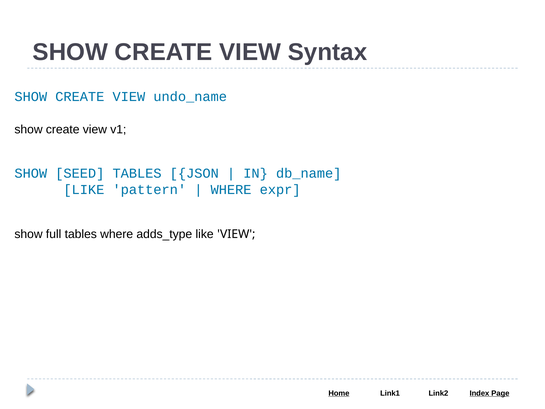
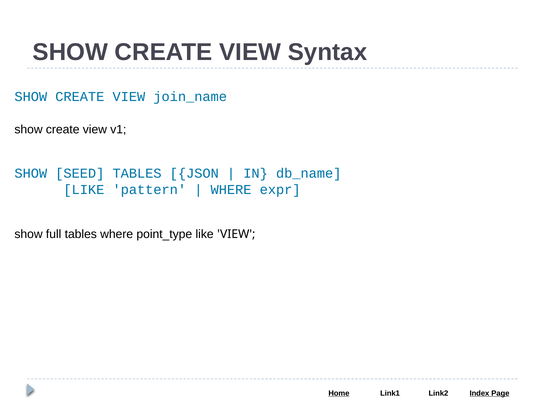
undo_name: undo_name -> join_name
adds_type: adds_type -> point_type
